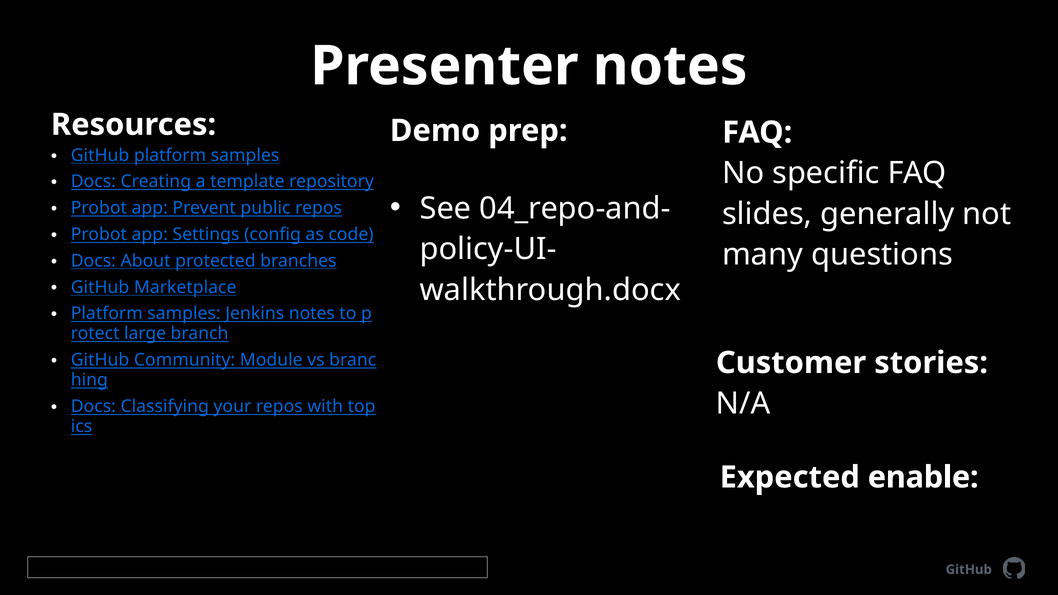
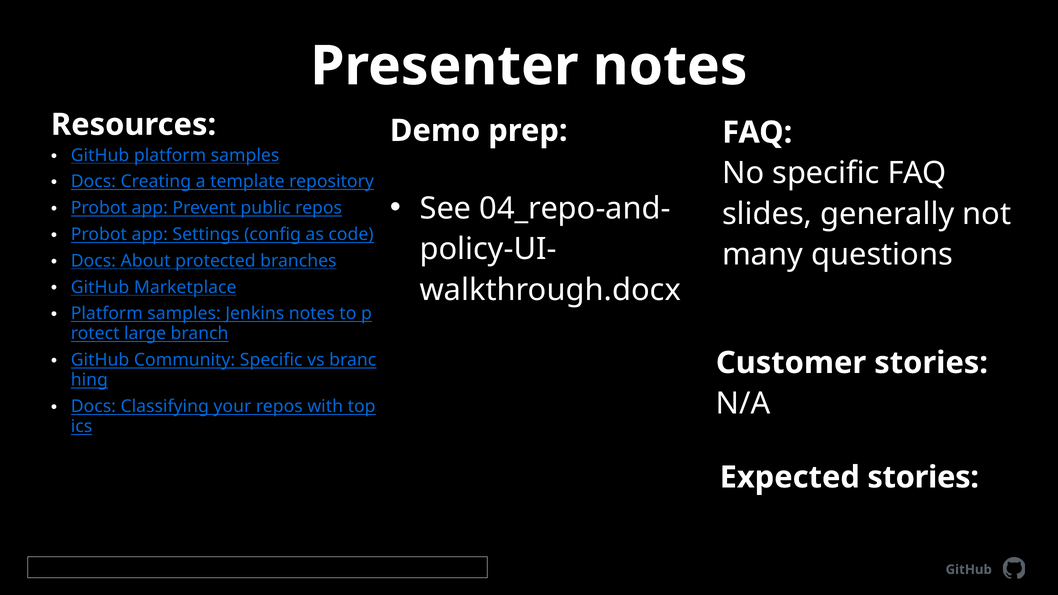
Community Module: Module -> Specific
Expected enable: enable -> stories
